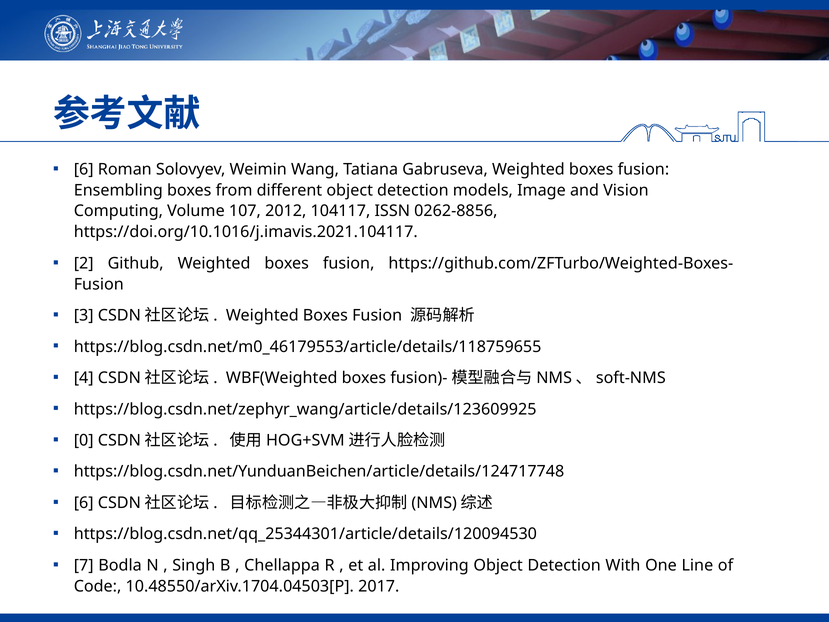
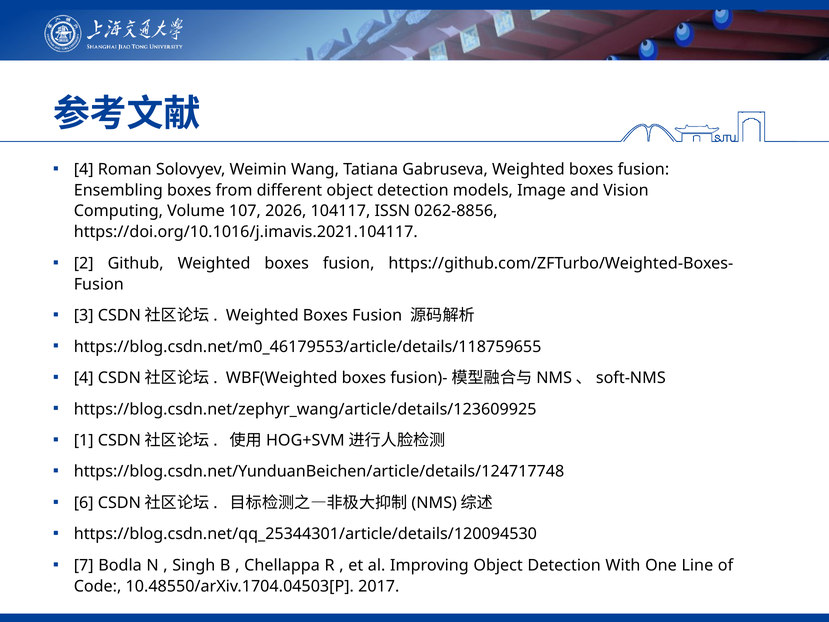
6 at (84, 169): 6 -> 4
2012: 2012 -> 2026
0: 0 -> 1
